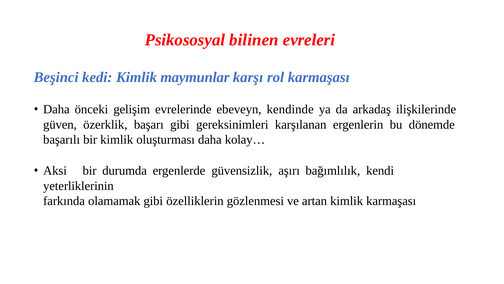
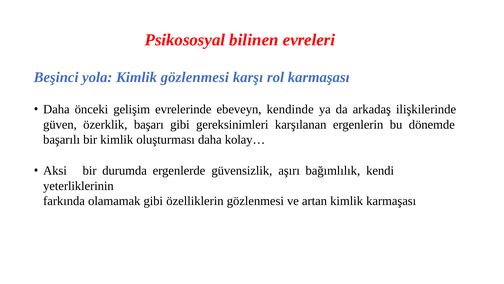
kedi: kedi -> yola
Kimlik maymunlar: maymunlar -> gözlenmesi
